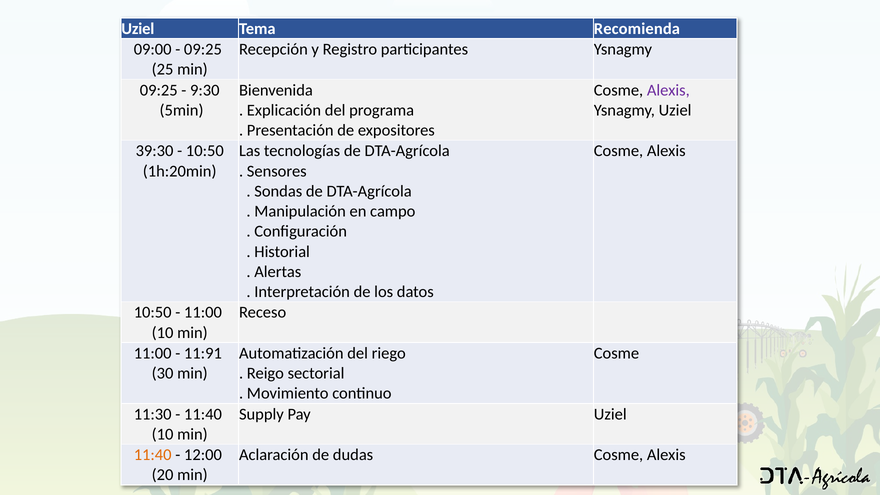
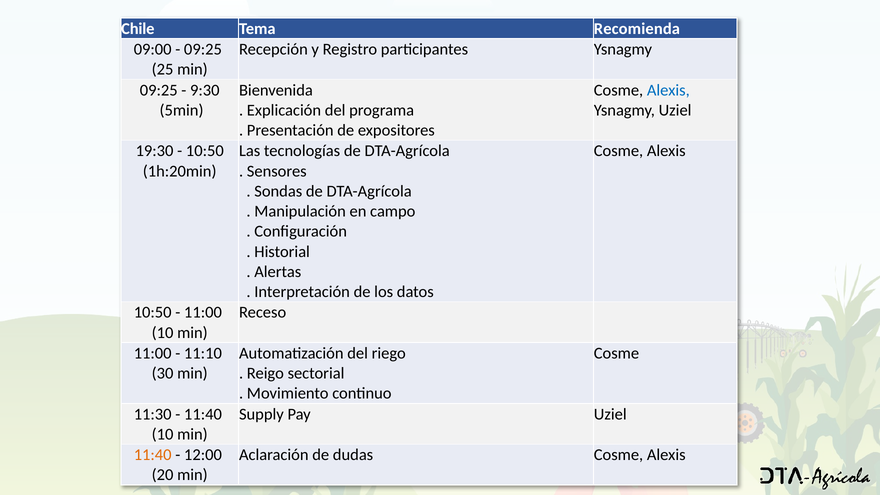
Uziel at (138, 29): Uziel -> Chile
Alexis at (668, 90) colour: purple -> blue
39:30: 39:30 -> 19:30
11:91: 11:91 -> 11:10
